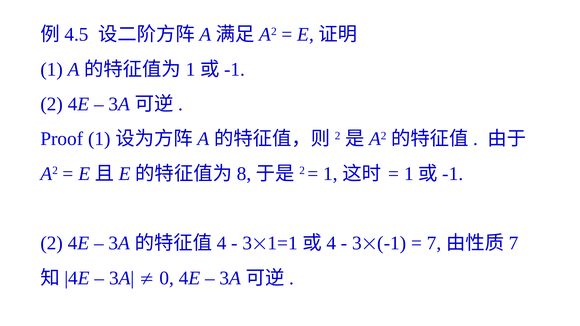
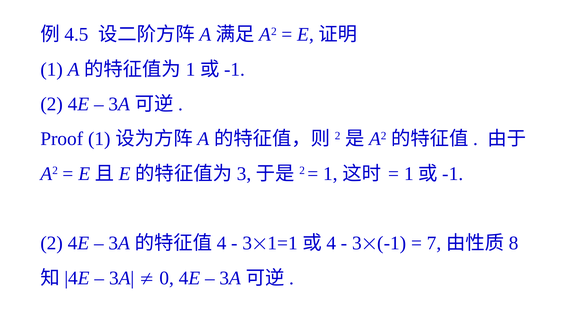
8 at (244, 174): 8 -> 3
7 at (514, 243): 7 -> 8
